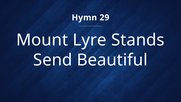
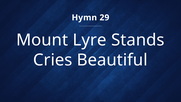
Send: Send -> Cries
